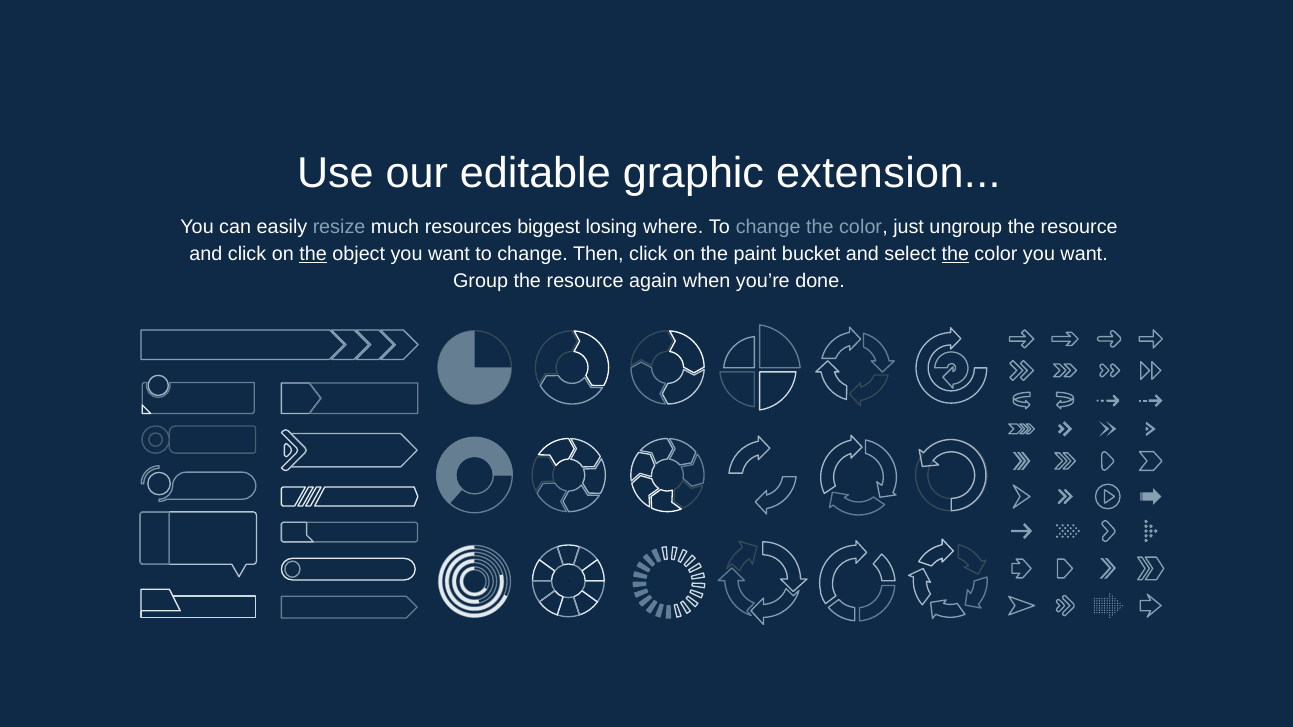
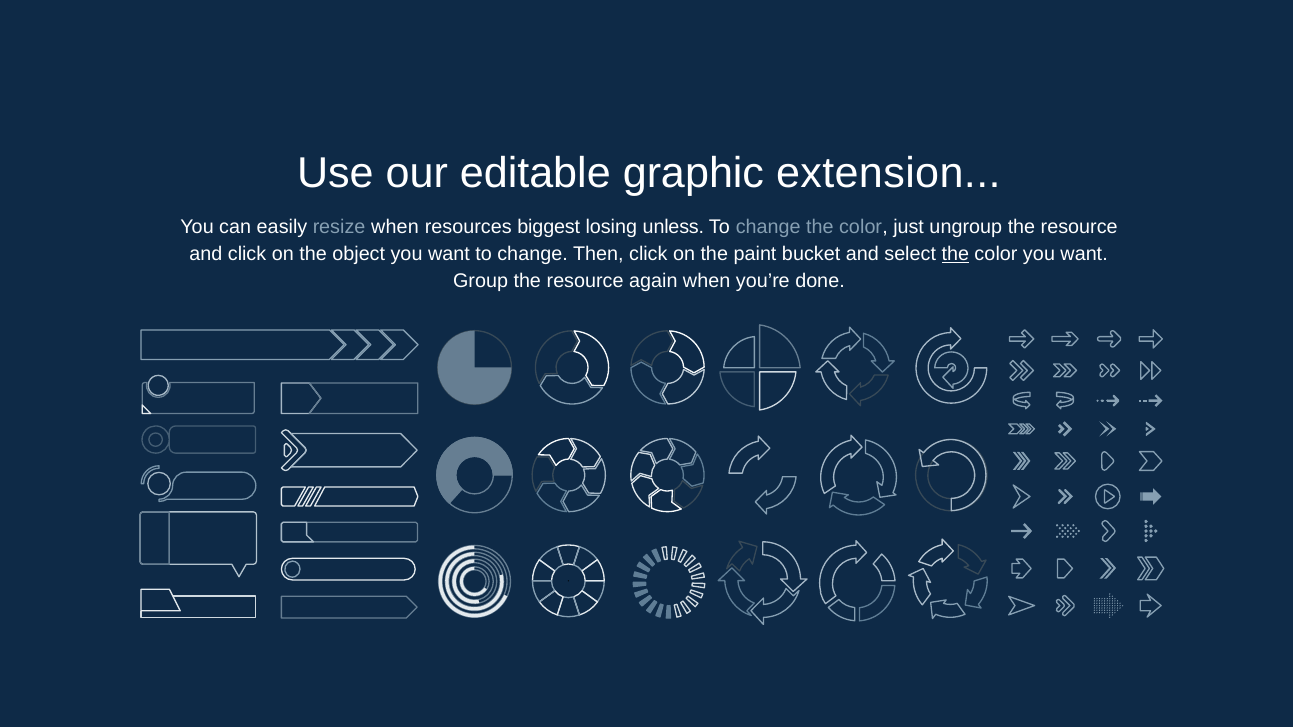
resize much: much -> when
where: where -> unless
the at (313, 254) underline: present -> none
